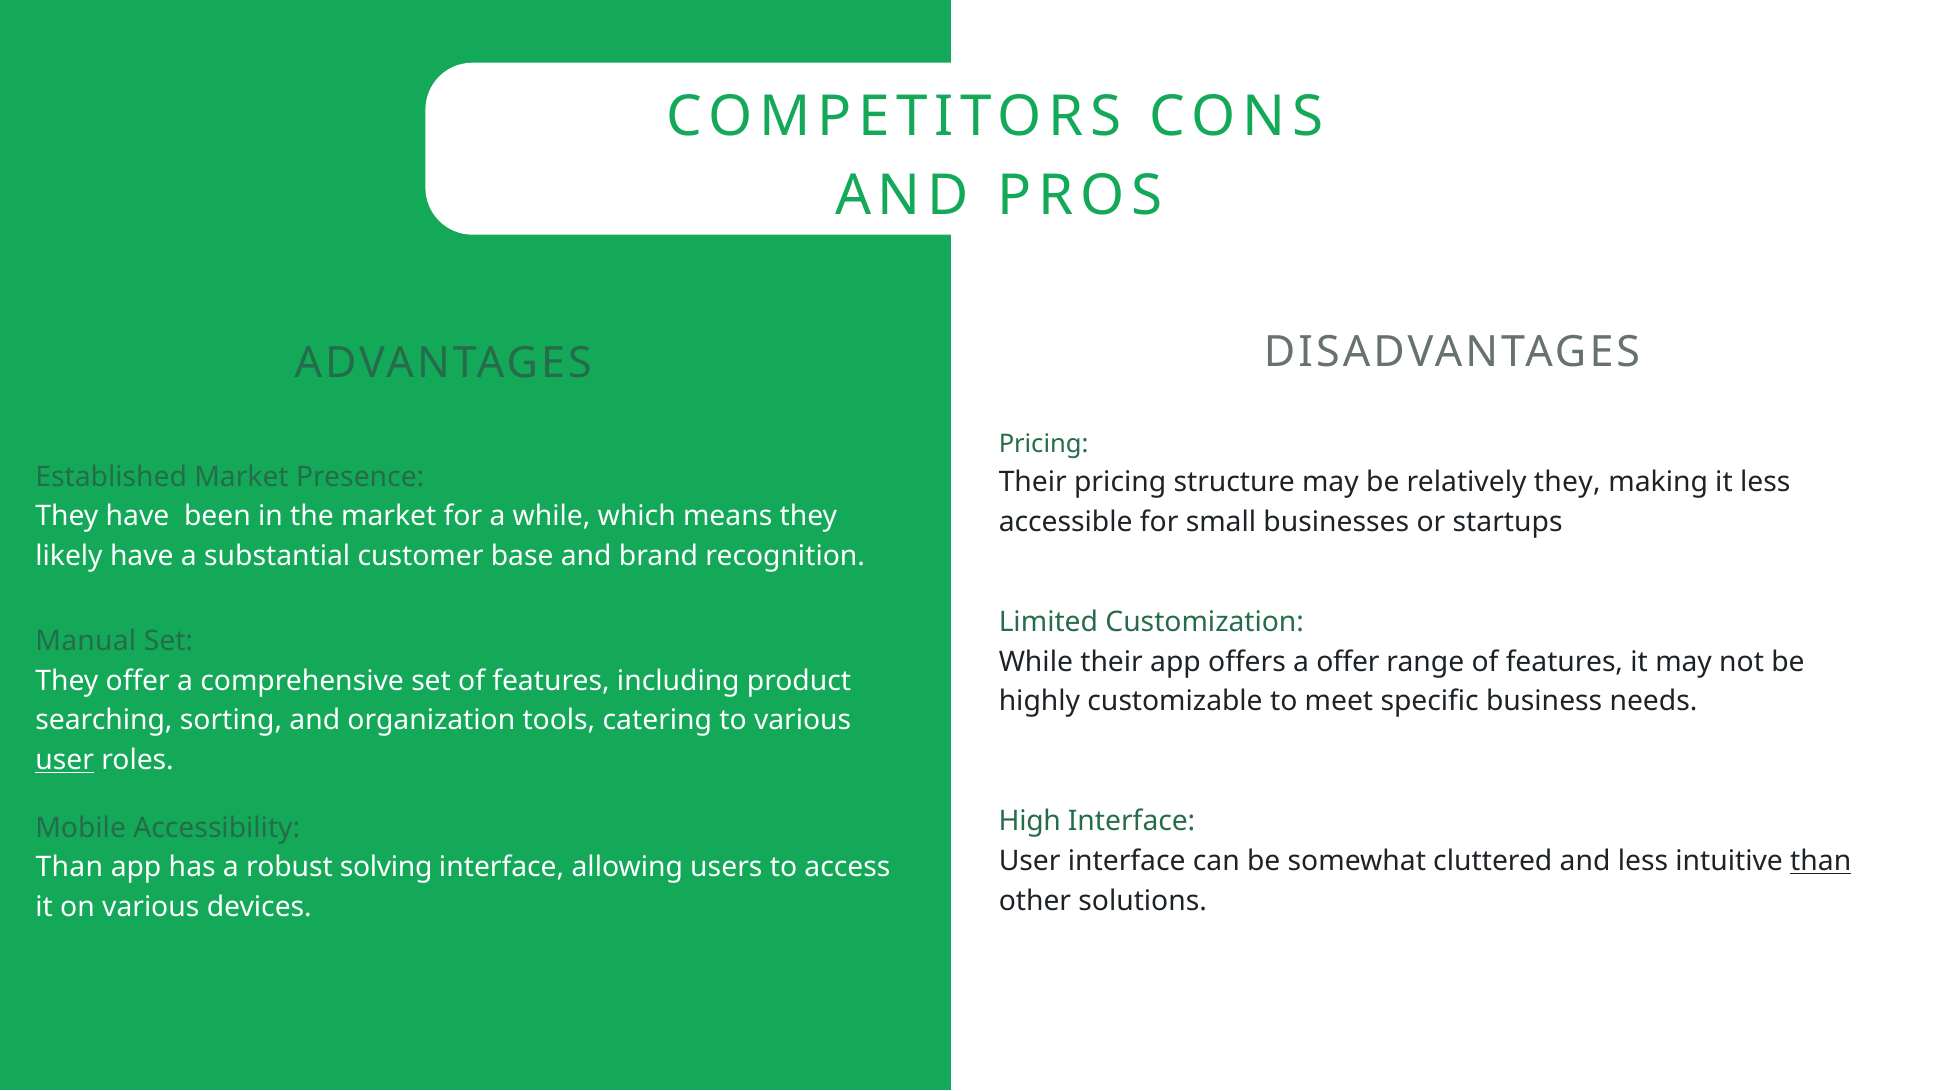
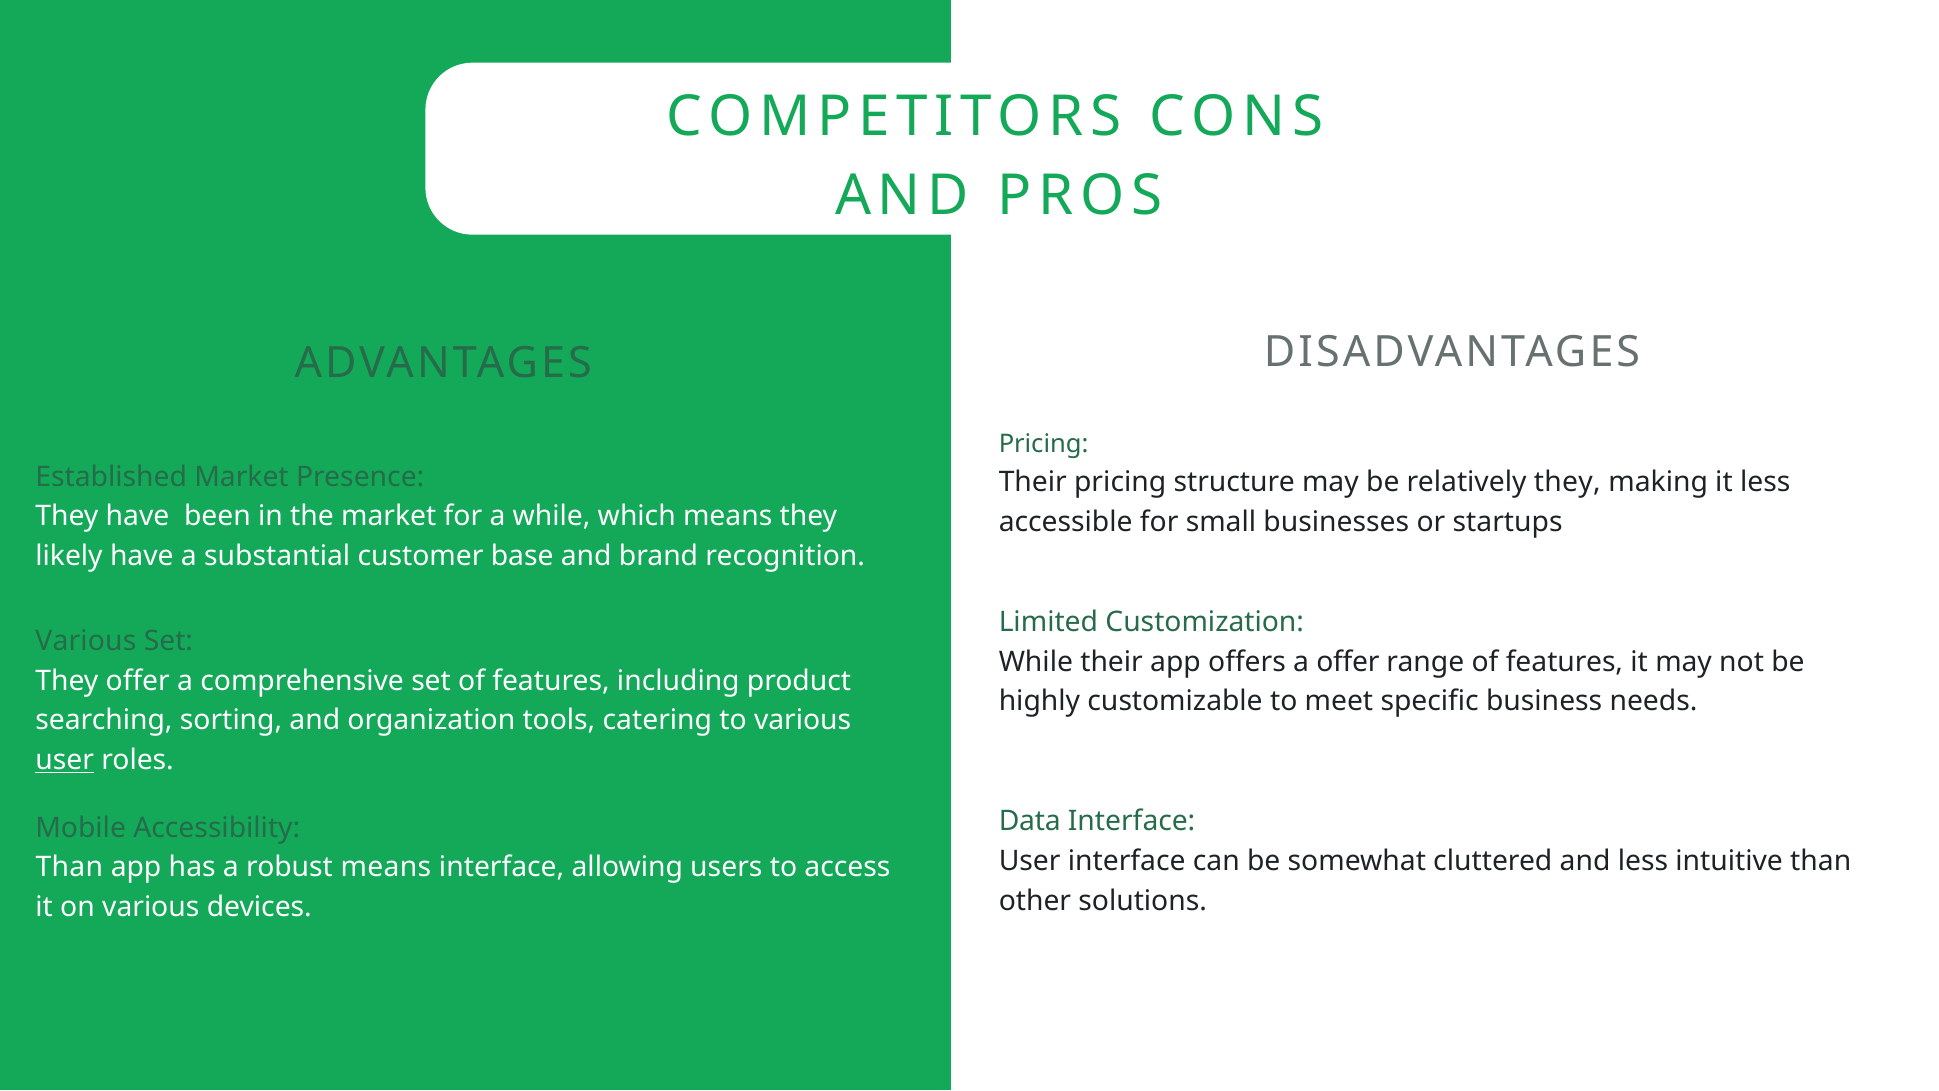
Manual at (86, 641): Manual -> Various
High: High -> Data
than at (1821, 861) underline: present -> none
robust solving: solving -> means
